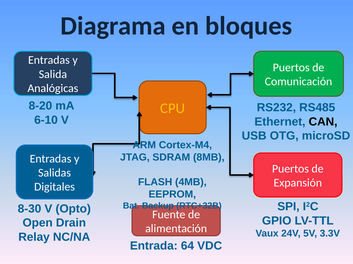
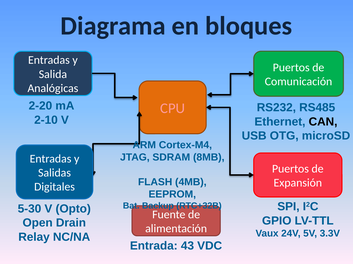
8-20: 8-20 -> 2-20
CPU colour: yellow -> pink
6-10: 6-10 -> 2-10
8-30: 8-30 -> 5-30
64: 64 -> 43
